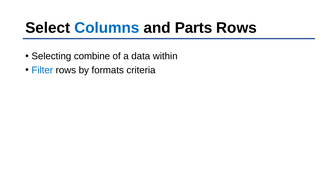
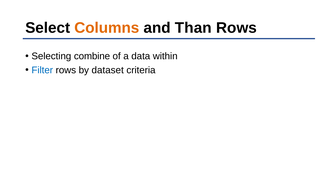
Columns colour: blue -> orange
Parts: Parts -> Than
formats: formats -> dataset
